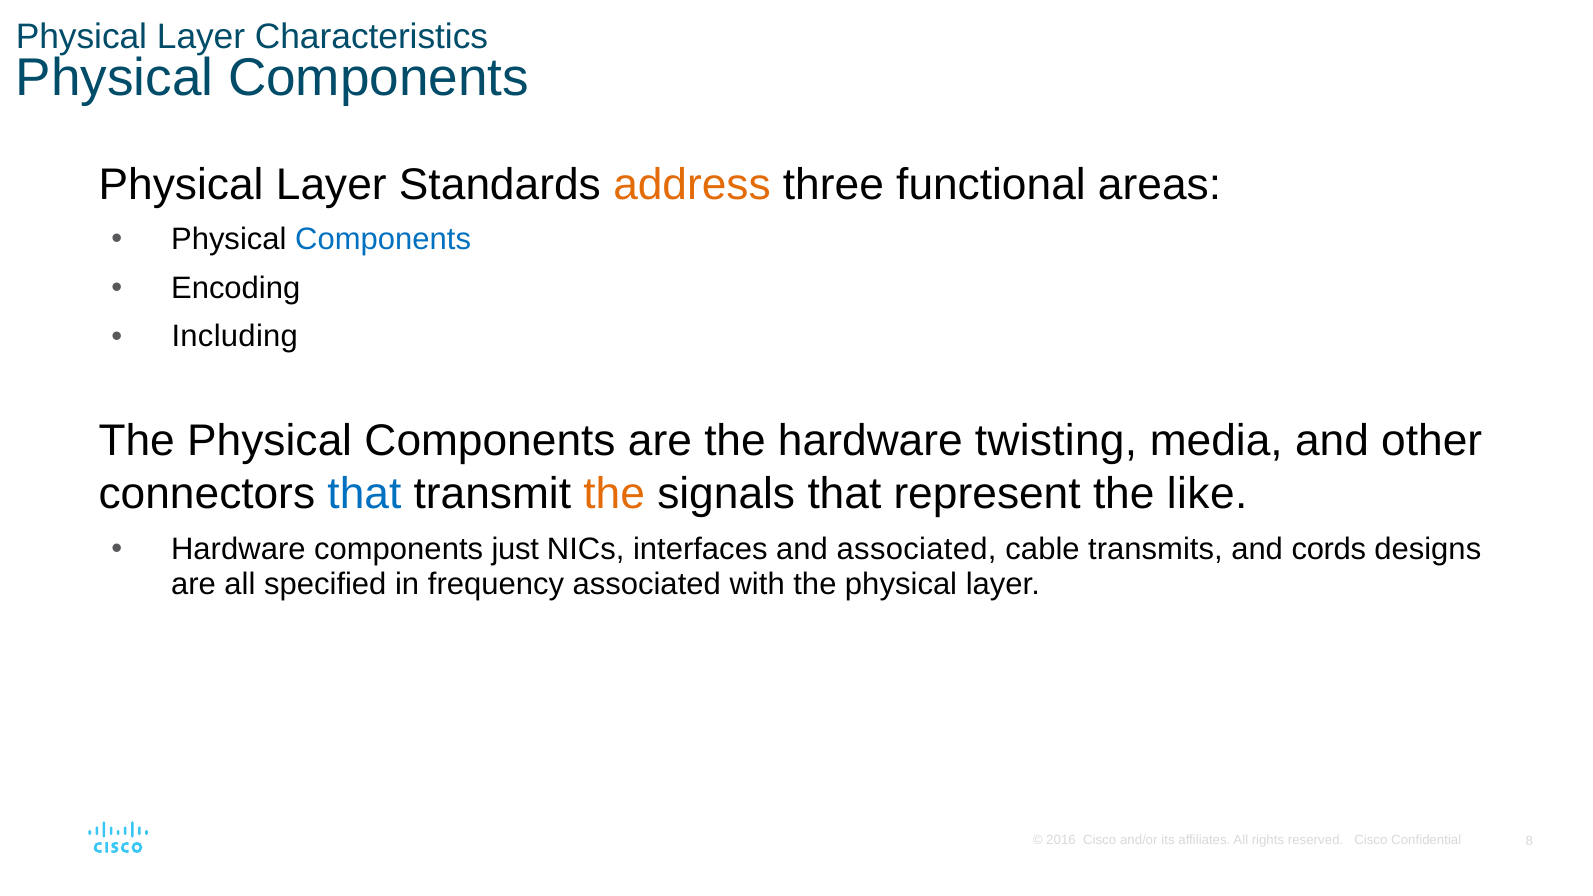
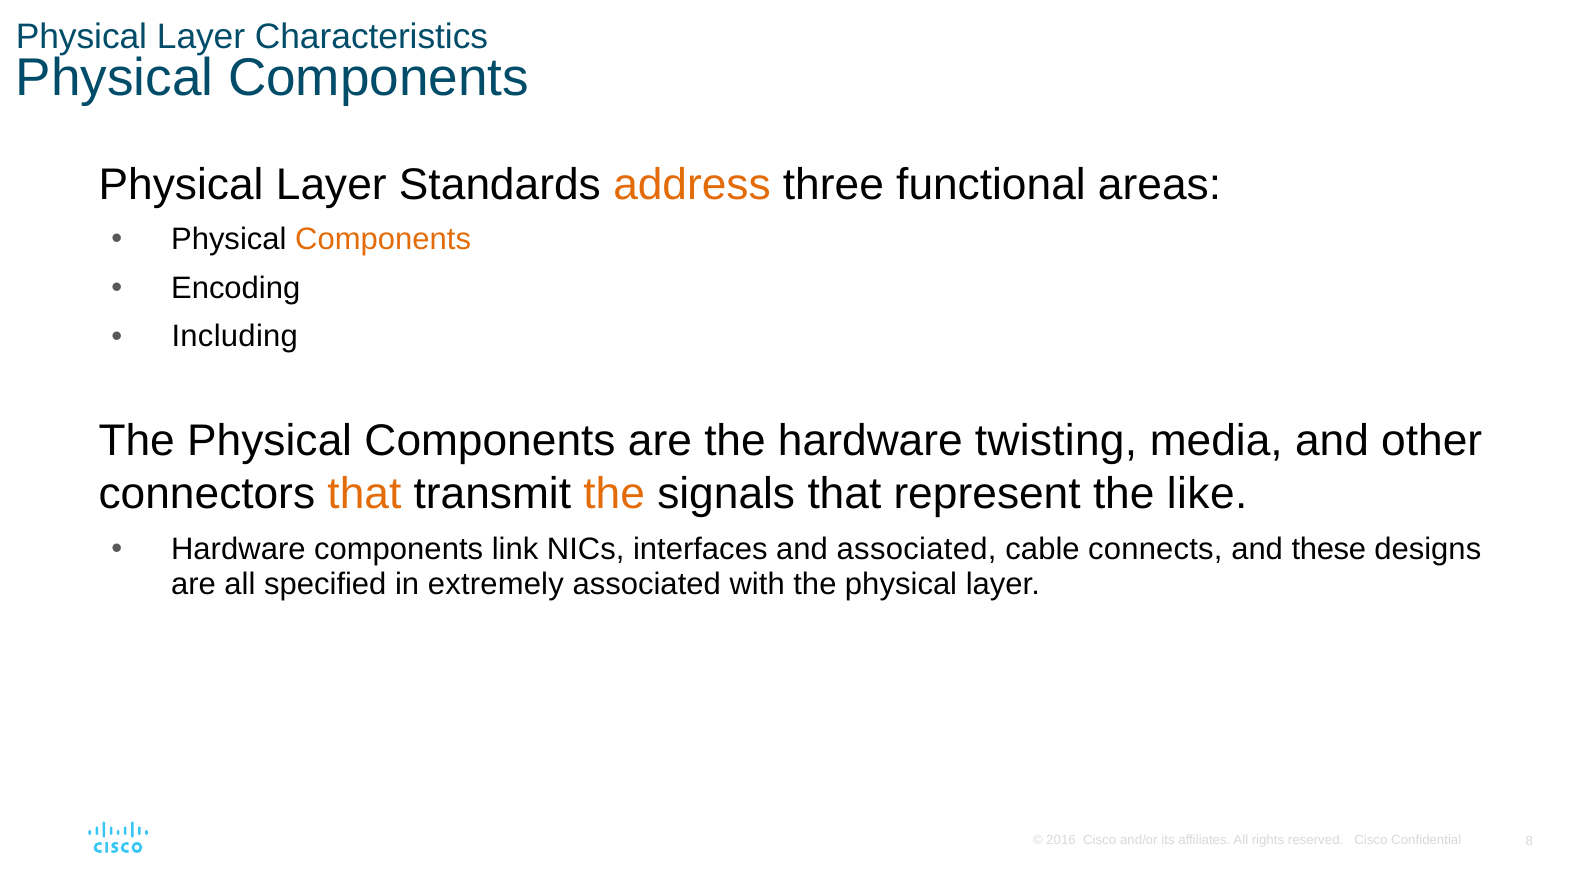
Components at (383, 240) colour: blue -> orange
that at (364, 494) colour: blue -> orange
just: just -> link
transmits: transmits -> connects
cords: cords -> these
frequency: frequency -> extremely
